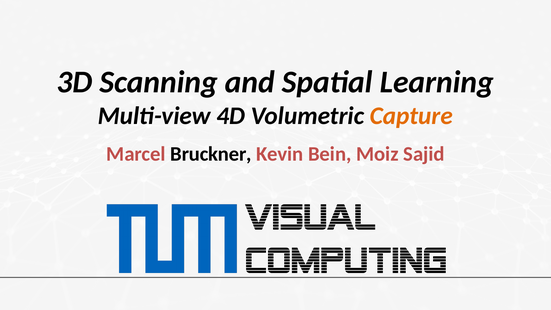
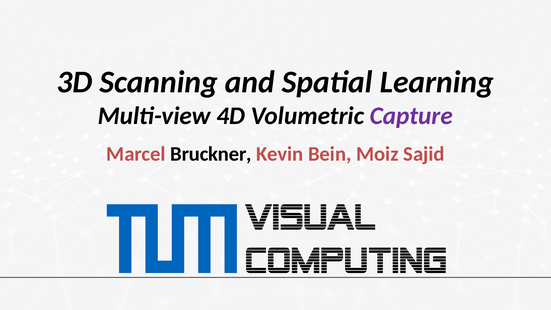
Capture colour: orange -> purple
